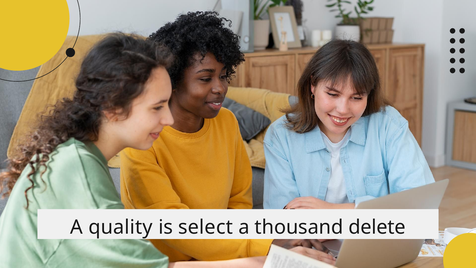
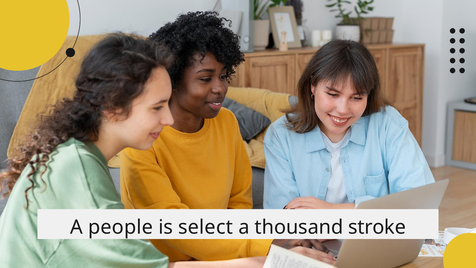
quality: quality -> people
delete: delete -> stroke
